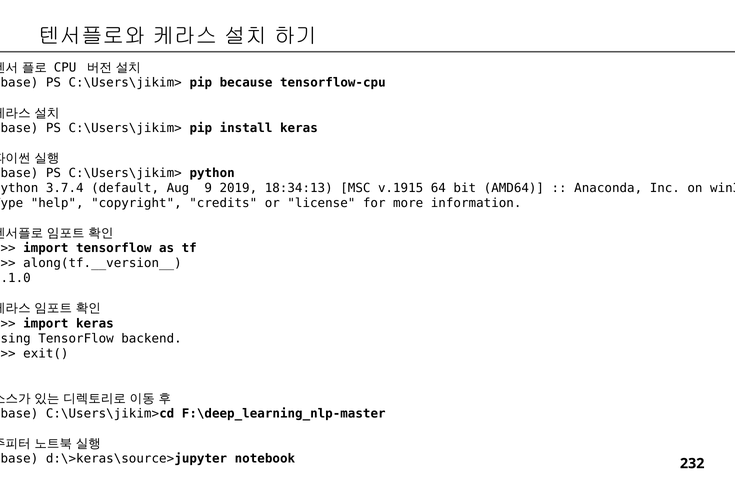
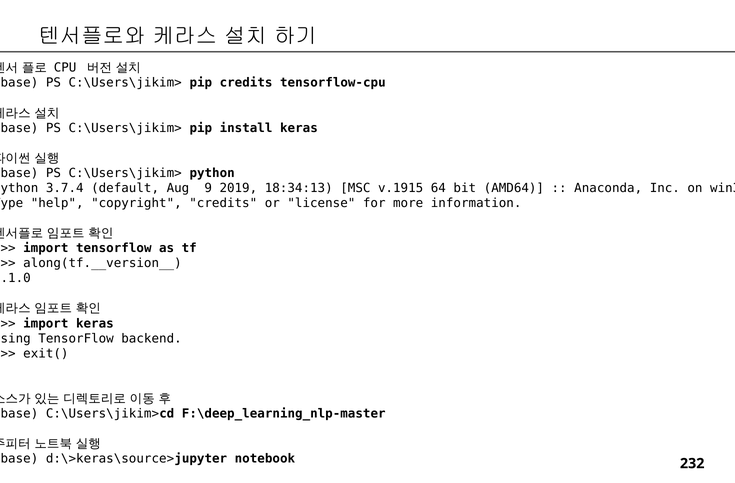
pip because: because -> credits
